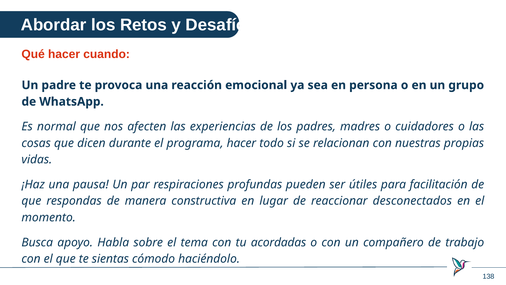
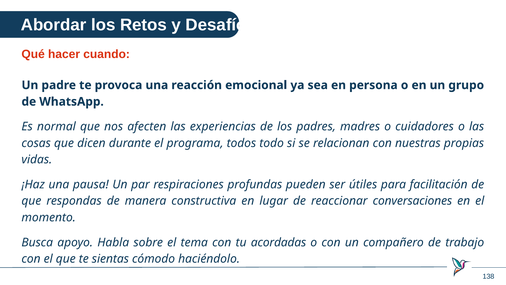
programa hacer: hacer -> todos
desconectados: desconectados -> conversaciones
